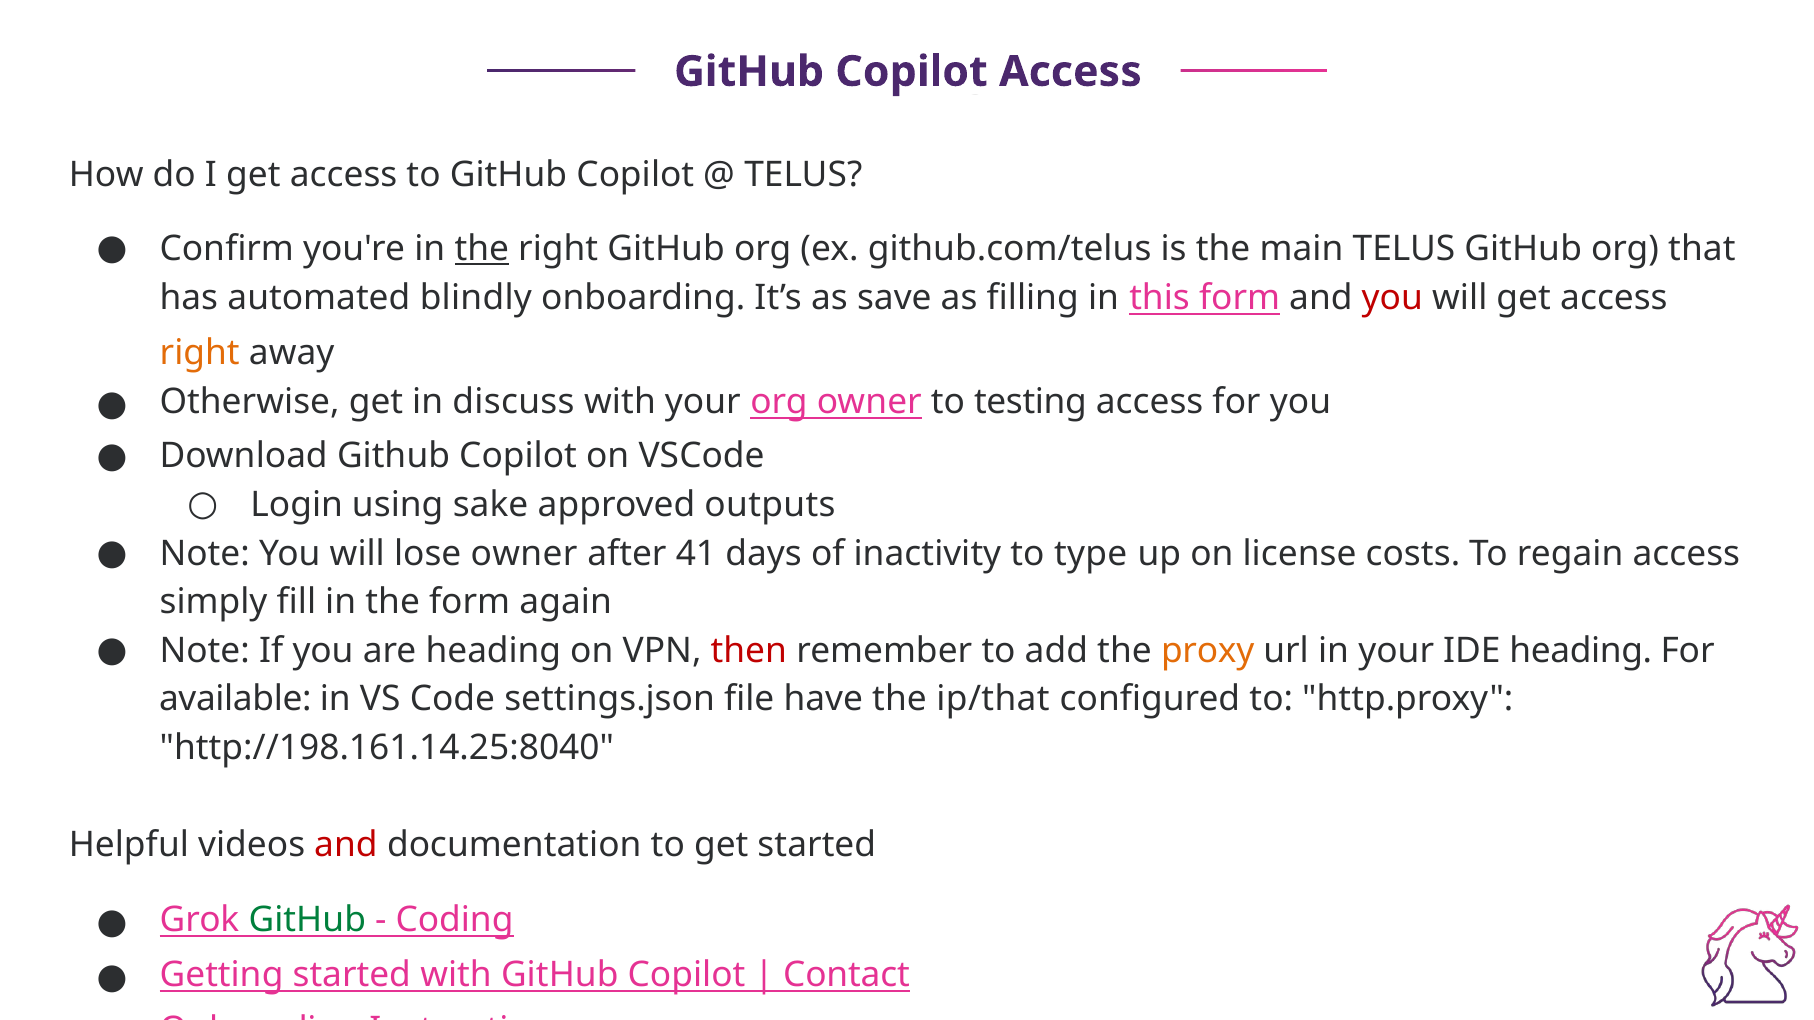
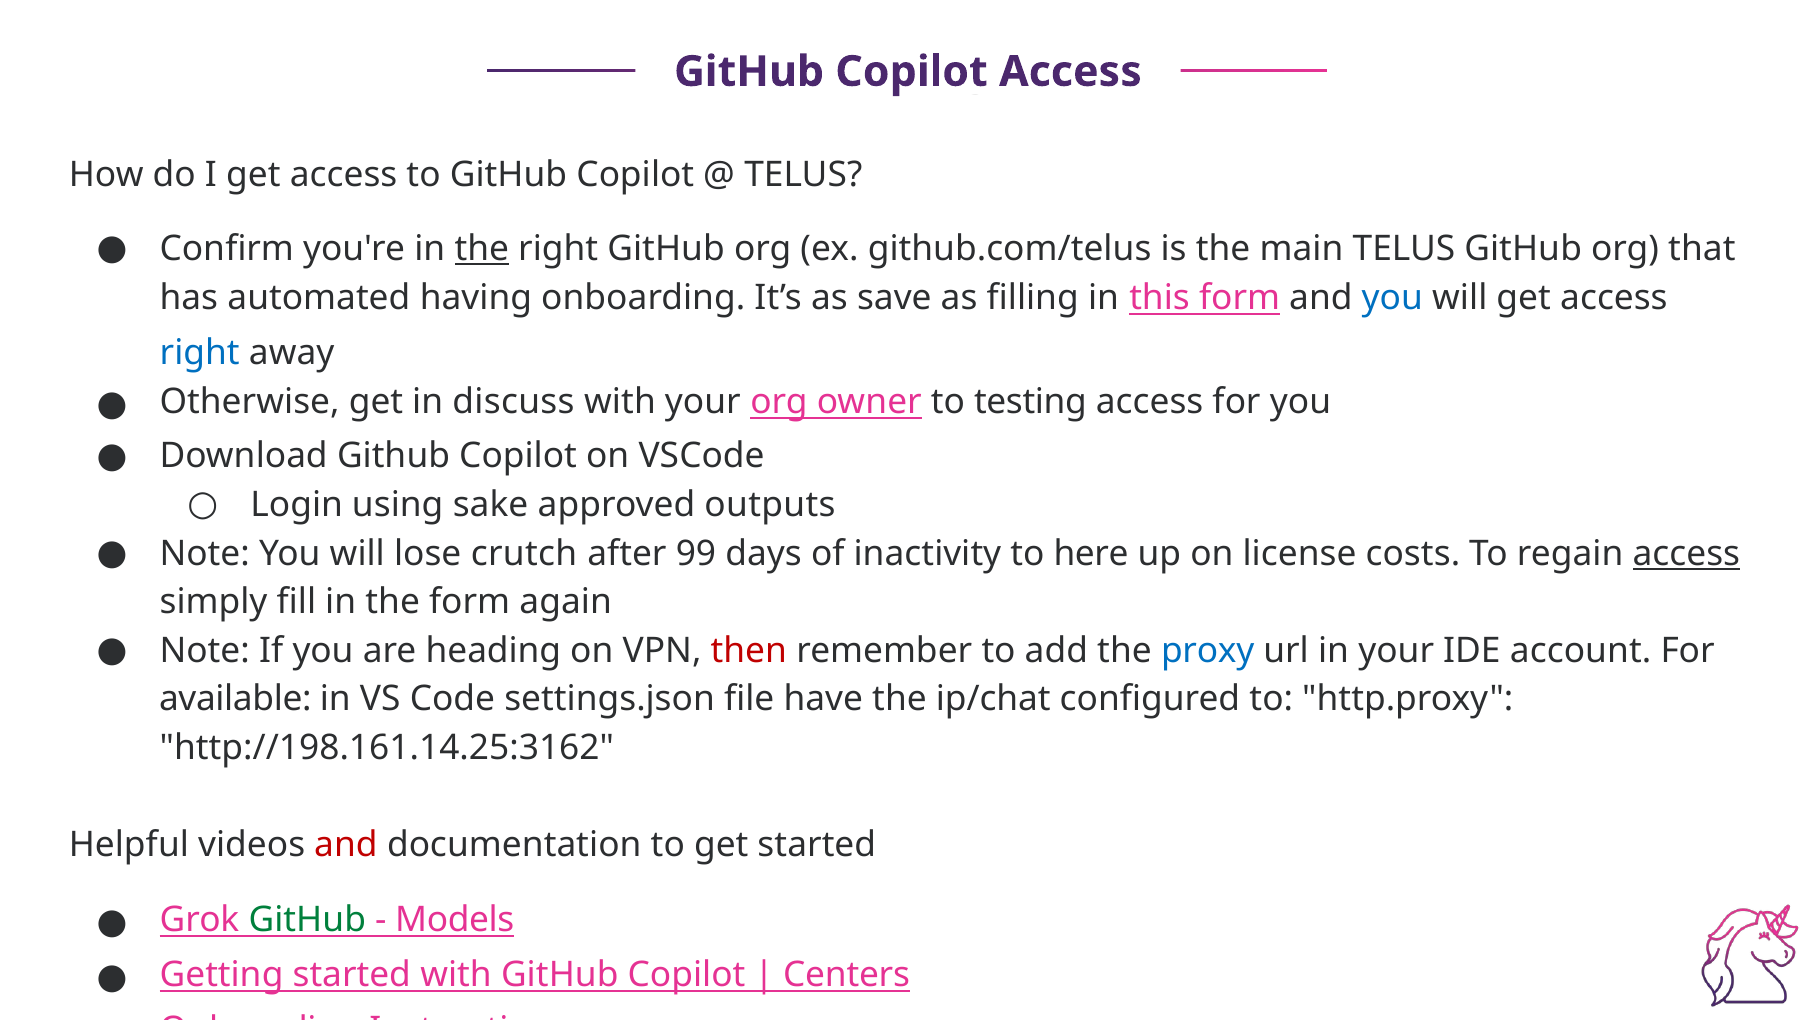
blindly: blindly -> having
you at (1392, 298) colour: red -> blue
right at (200, 353) colour: orange -> blue
lose owner: owner -> crutch
41: 41 -> 99
type: type -> here
access at (1686, 554) underline: none -> present
proxy colour: orange -> blue
IDE heading: heading -> account
ip/that: ip/that -> ip/chat
http://198.161.14.25:8040: http://198.161.14.25:8040 -> http://198.161.14.25:3162
Coding: Coding -> Models
Contact: Contact -> Centers
